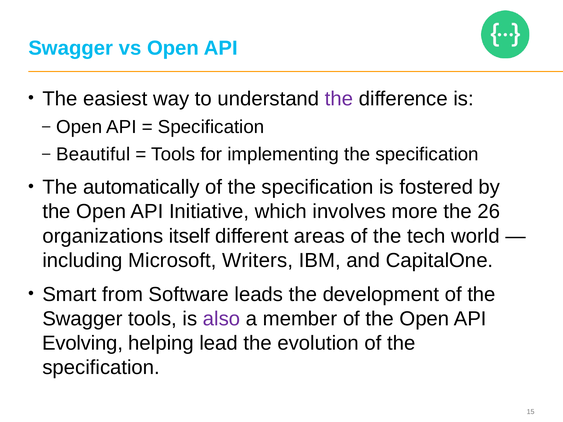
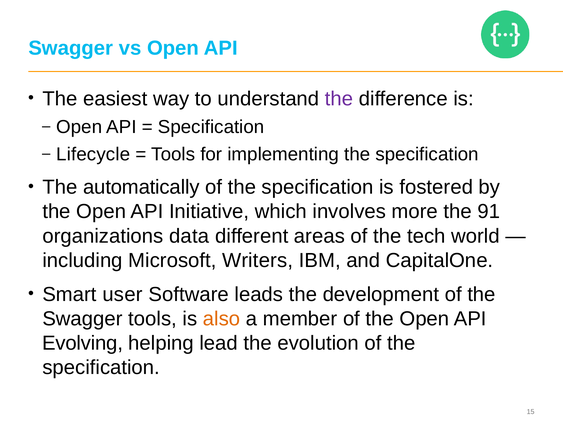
Beautiful: Beautiful -> Lifecycle
26: 26 -> 91
itself: itself -> data
from: from -> user
also colour: purple -> orange
